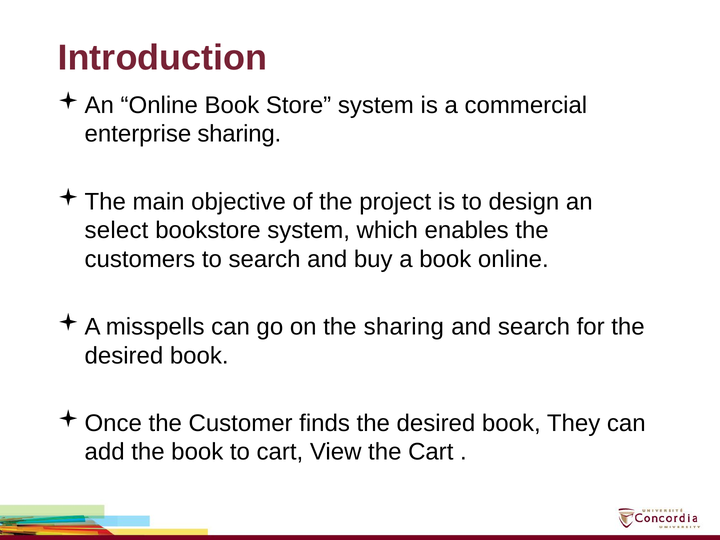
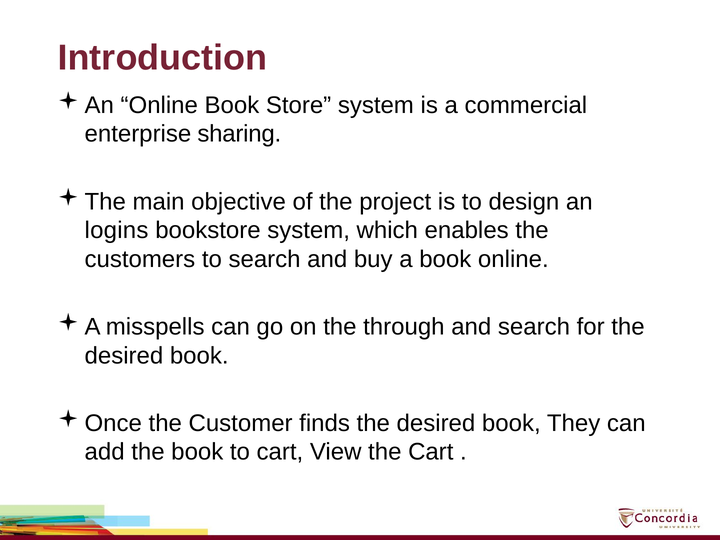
select: select -> logins
the sharing: sharing -> through
